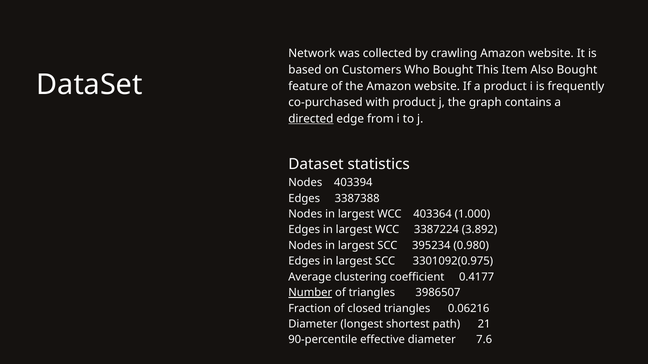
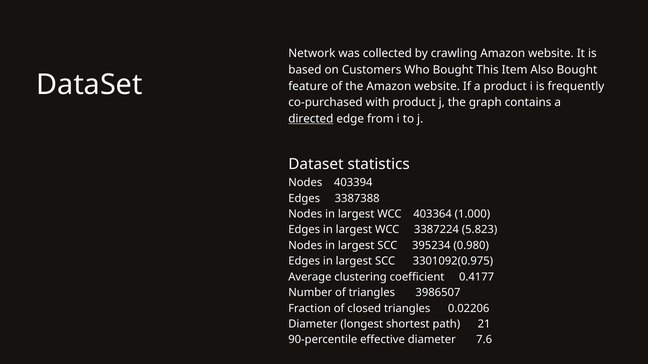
3.892: 3.892 -> 5.823
Number underline: present -> none
0.06216: 0.06216 -> 0.02206
